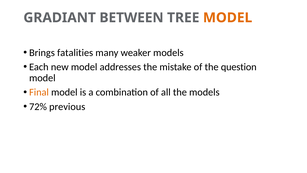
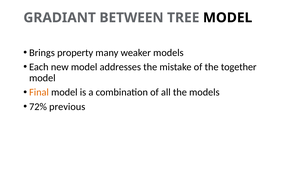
MODEL at (228, 18) colour: orange -> black
fatalities: fatalities -> property
question: question -> together
